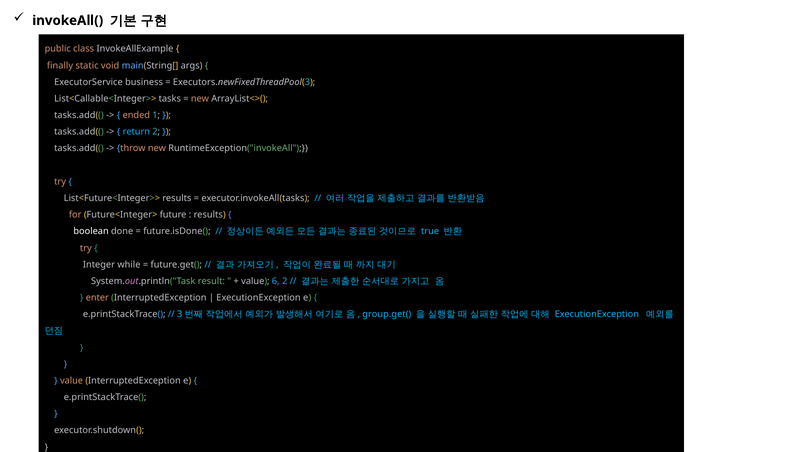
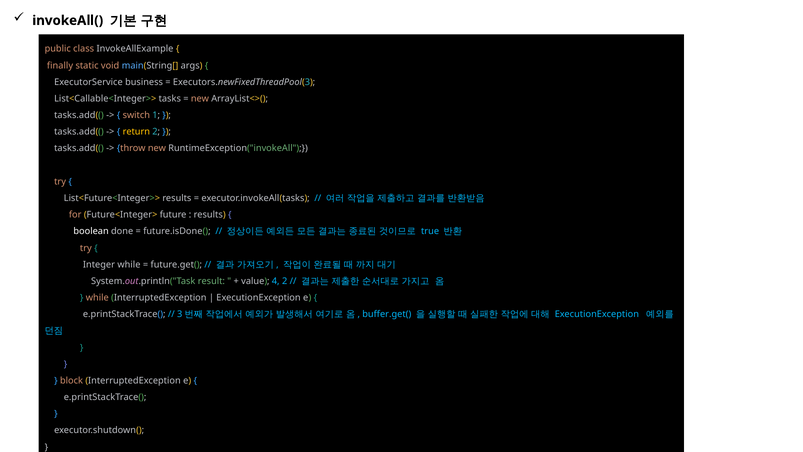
ended: ended -> switch
return colour: light blue -> yellow
6: 6 -> 4
enter at (97, 298): enter -> while
group.get(: group.get( -> buffer.get(
value at (72, 380): value -> block
